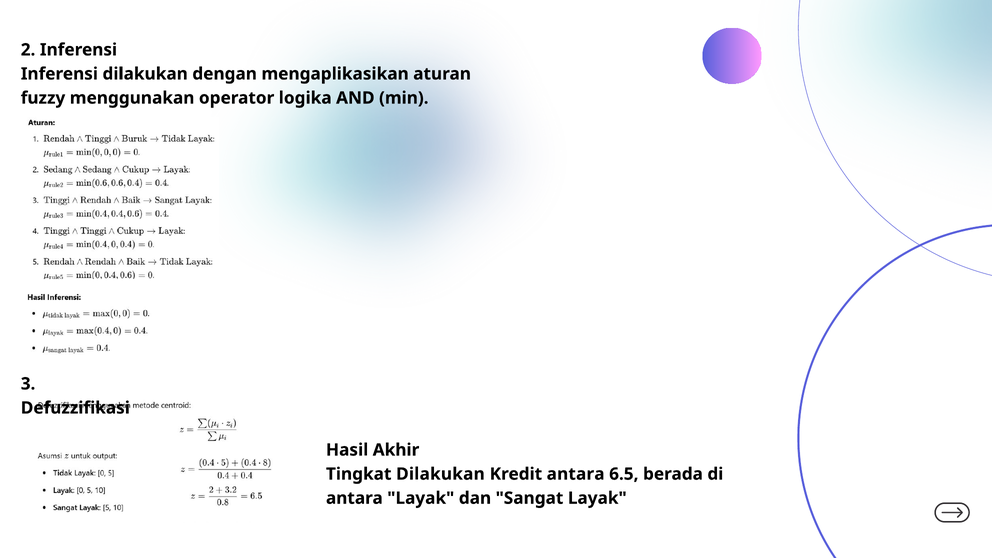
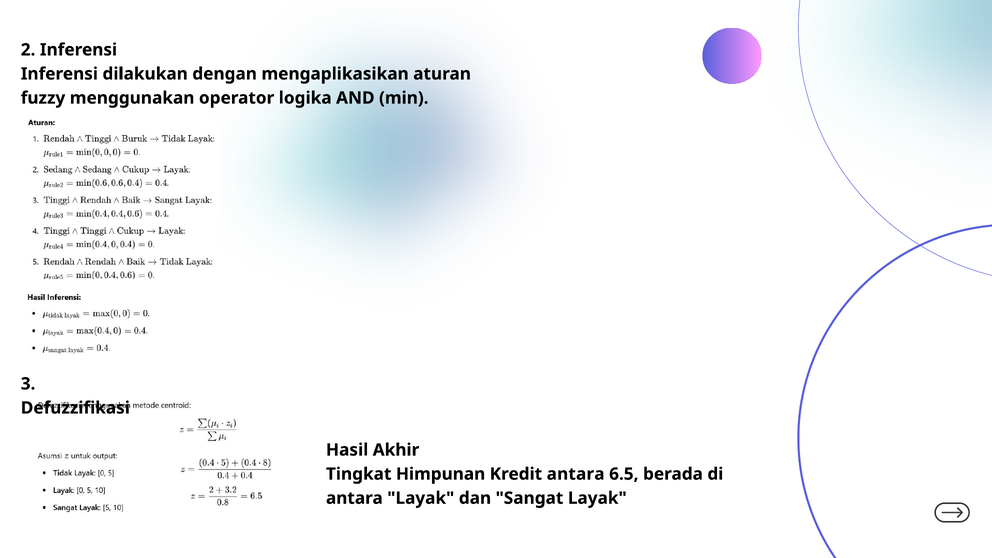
Tingkat Dilakukan: Dilakukan -> Himpunan
